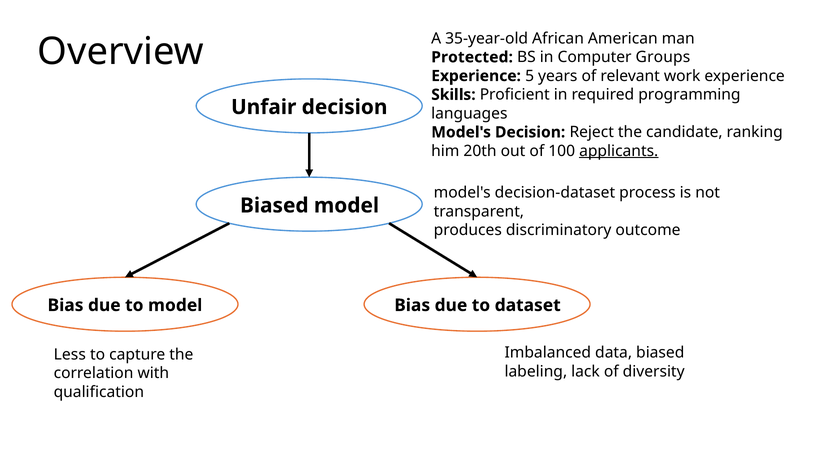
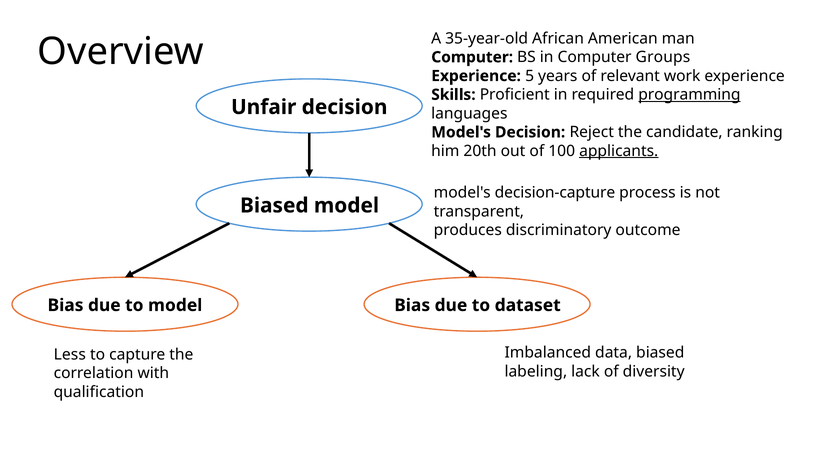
Protected at (472, 57): Protected -> Computer
programming underline: none -> present
decision-dataset: decision-dataset -> decision-capture
